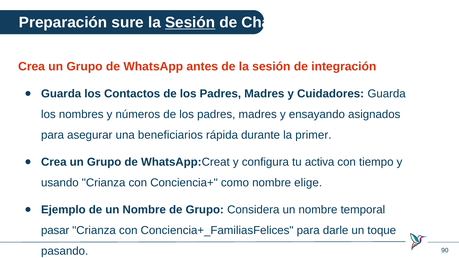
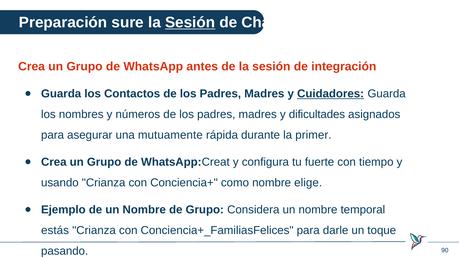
Cuidadores underline: none -> present
ensayando: ensayando -> dificultades
beneficiarios: beneficiarios -> mutuamente
activa: activa -> fuerte
pasar: pasar -> estás
